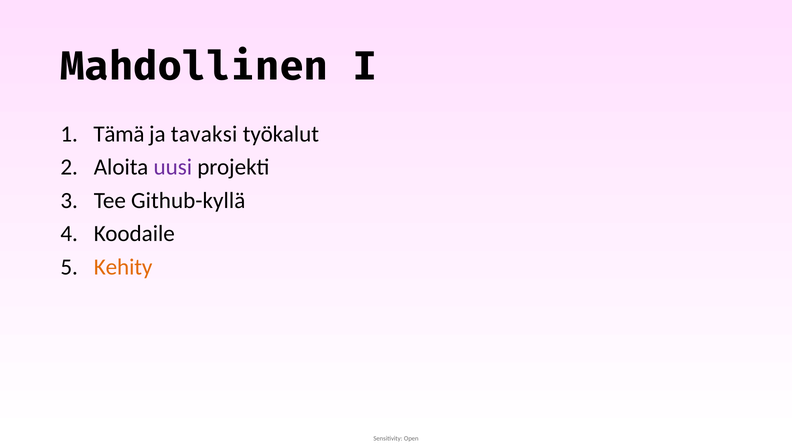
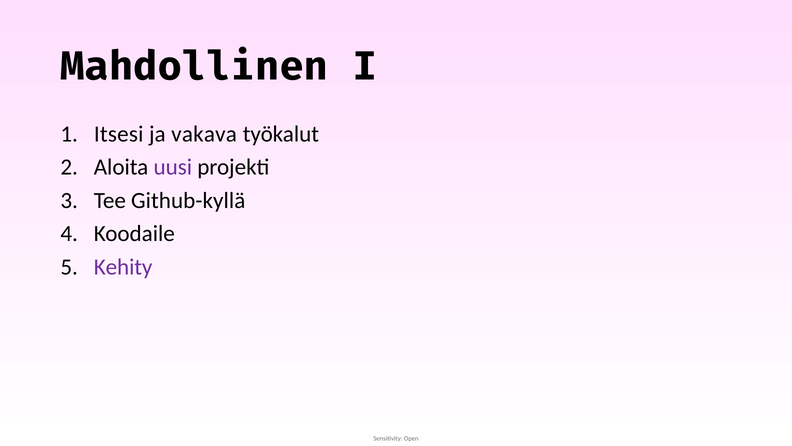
Tämä: Tämä -> Itsesi
tavaksi: tavaksi -> vakava
Kehity colour: orange -> purple
